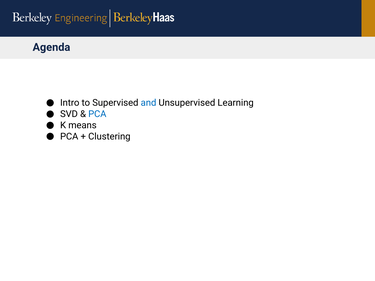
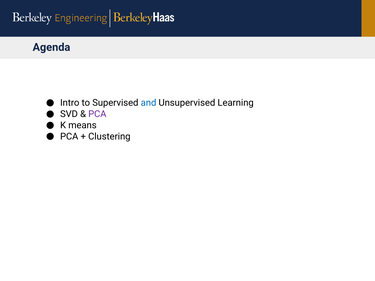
PCA at (97, 114) colour: blue -> purple
